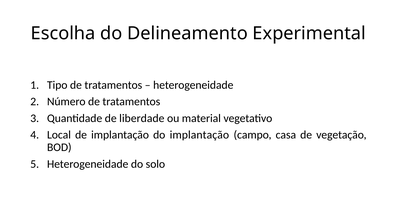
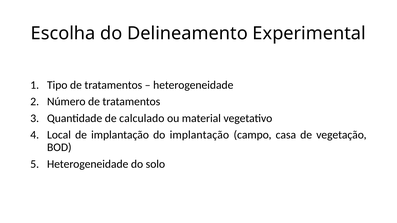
liberdade: liberdade -> calculado
